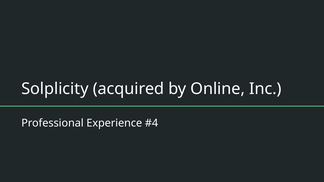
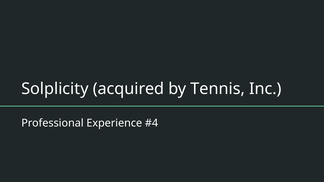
Online: Online -> Tennis
